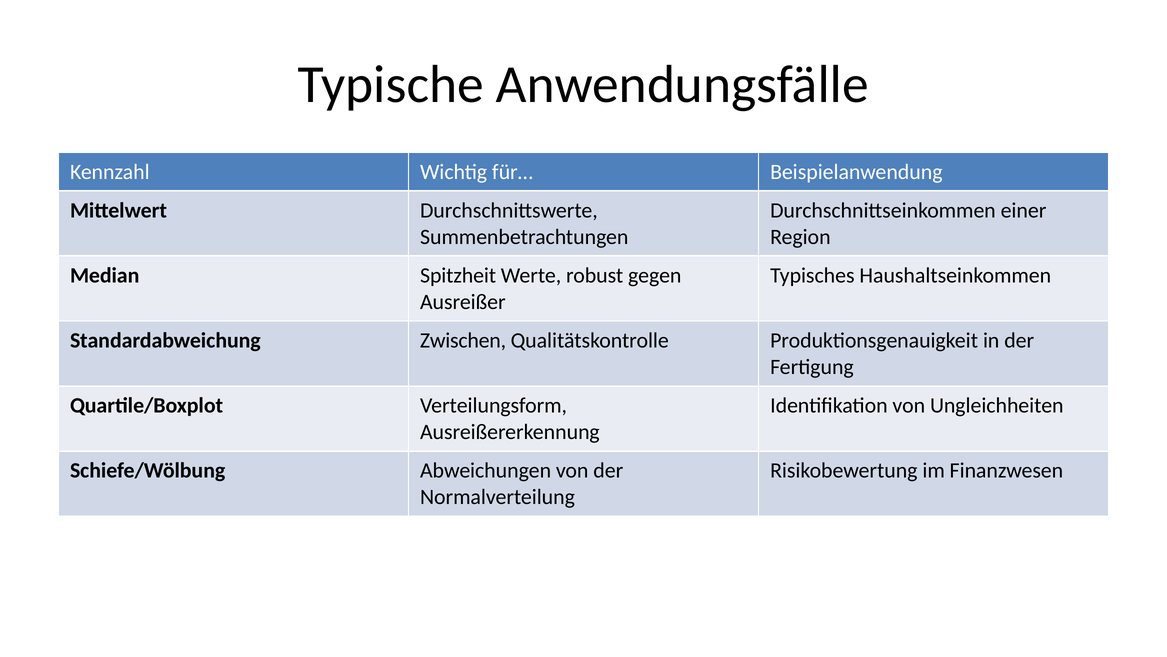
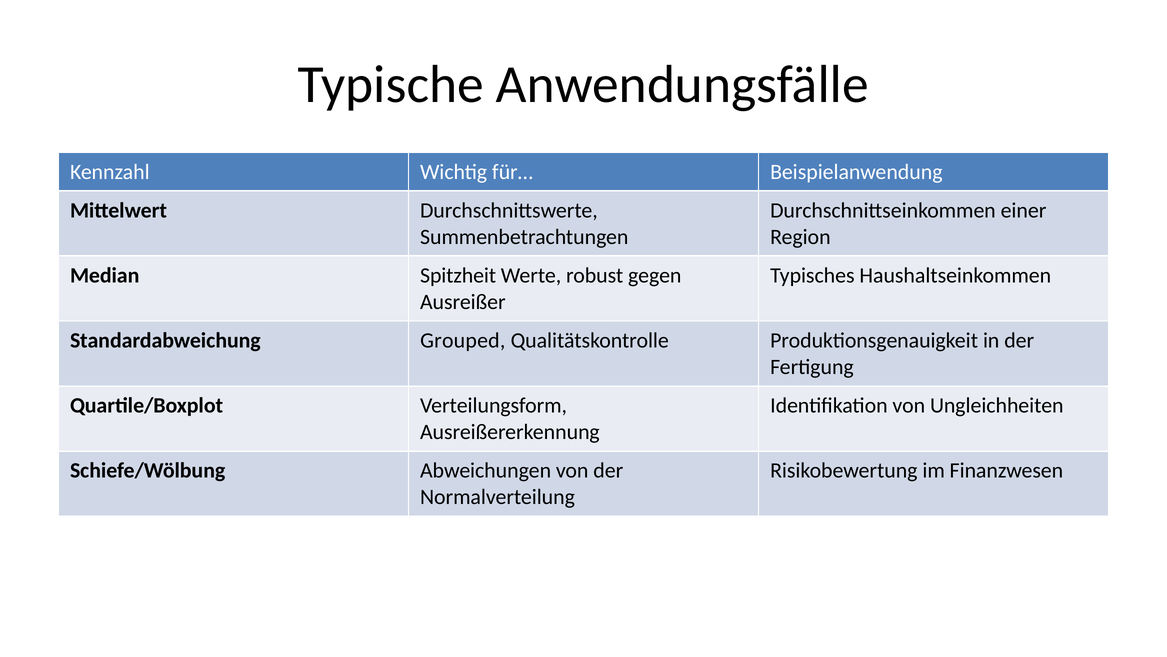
Zwischen: Zwischen -> Grouped
